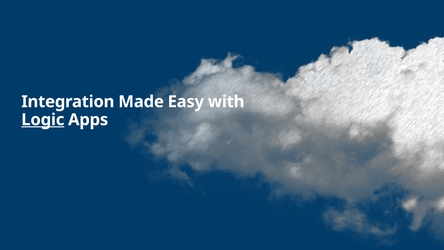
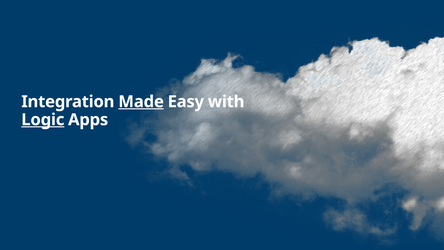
Made underline: none -> present
